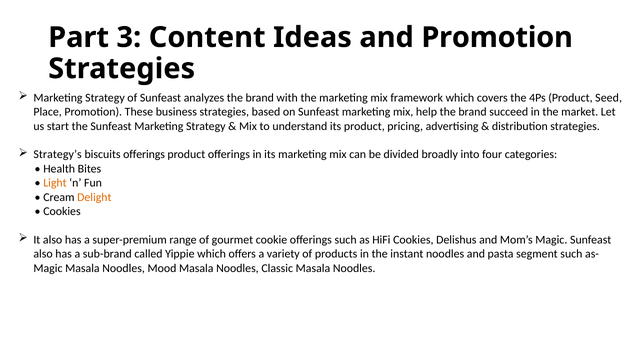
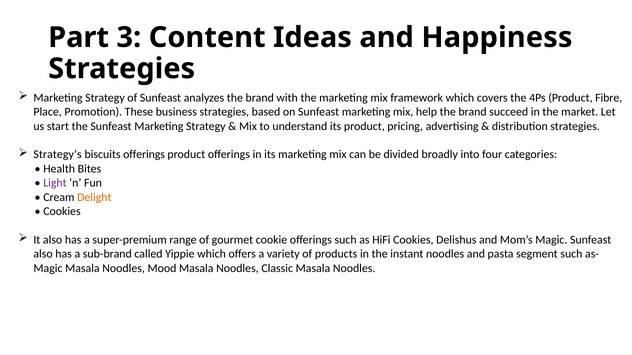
and Promotion: Promotion -> Happiness
Seed: Seed -> Fibre
Light colour: orange -> purple
